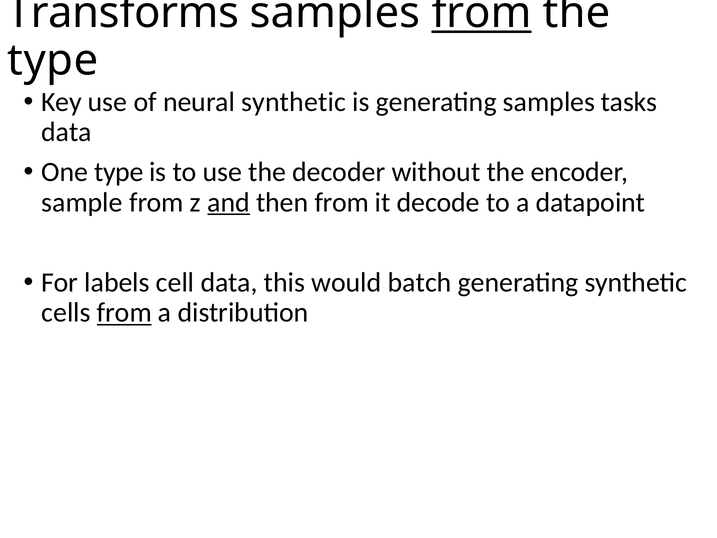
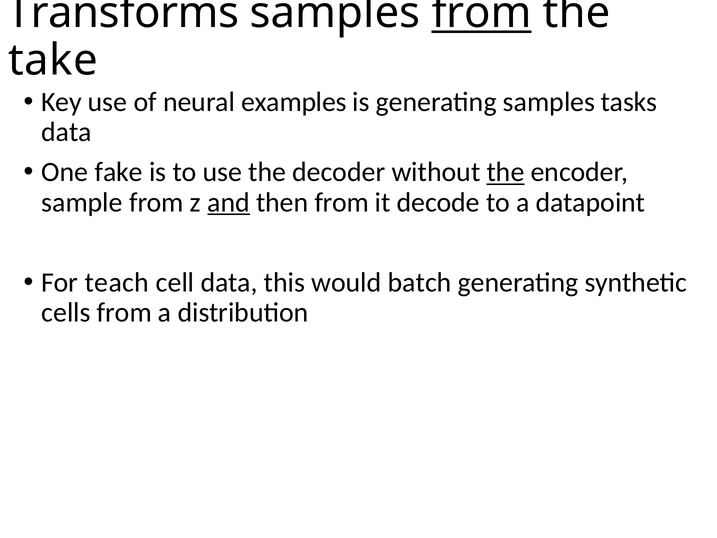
type at (53, 60): type -> take
neural synthetic: synthetic -> examples
One type: type -> fake
the at (505, 172) underline: none -> present
labels: labels -> teach
from at (124, 313) underline: present -> none
